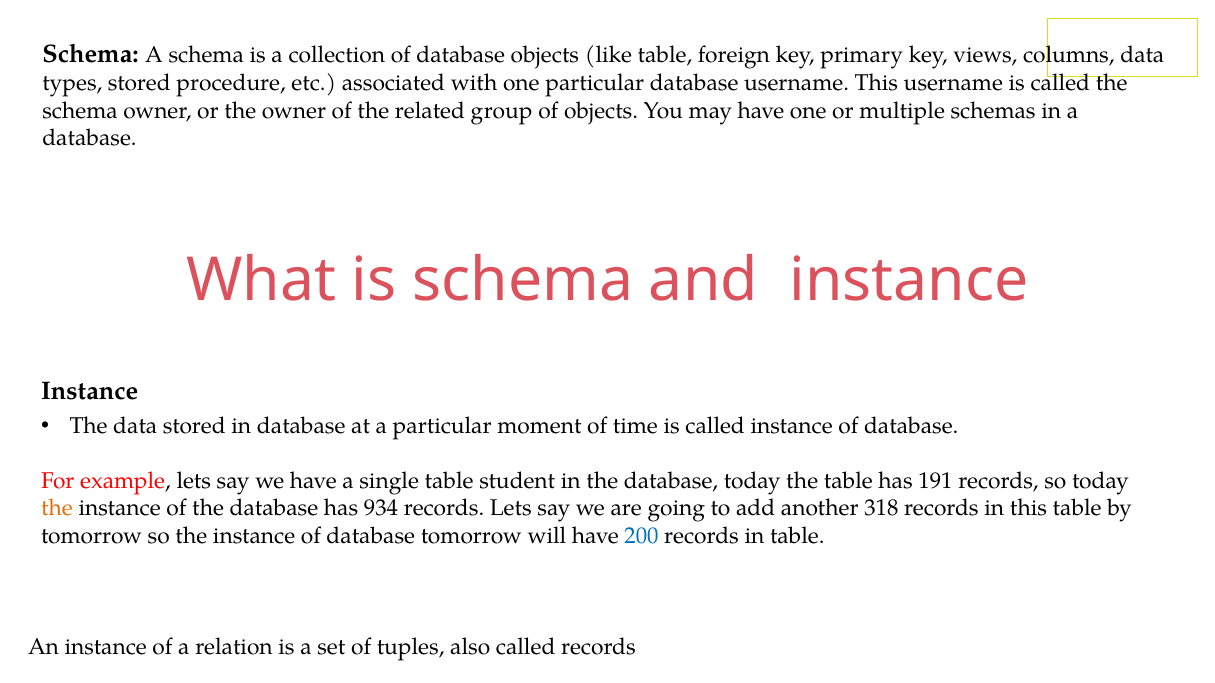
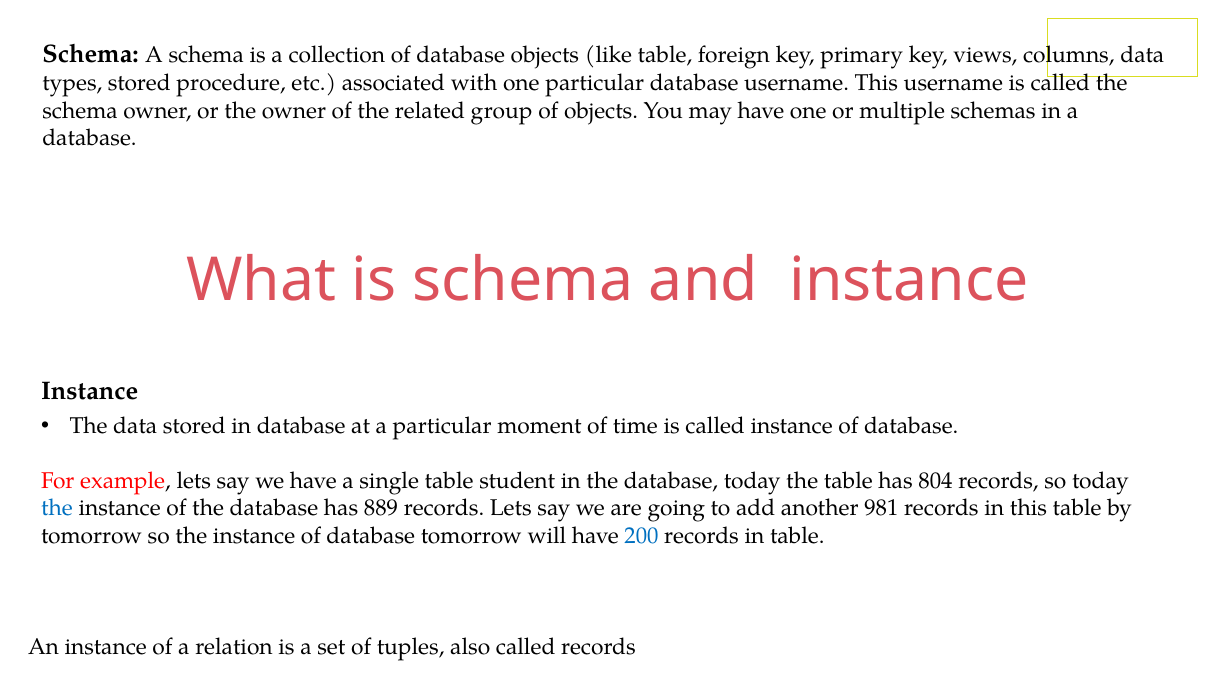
191: 191 -> 804
the at (57, 509) colour: orange -> blue
934: 934 -> 889
318: 318 -> 981
